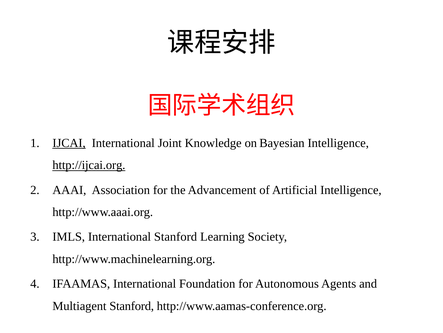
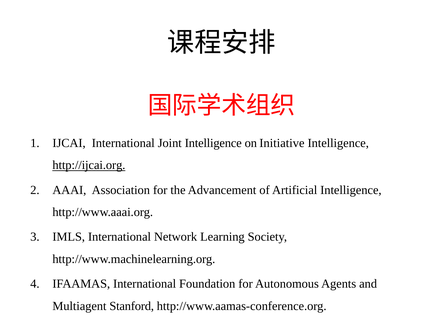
IJCAI underline: present -> none
Joint Knowledge: Knowledge -> Intelligence
Bayesian: Bayesian -> Initiative
International Stanford: Stanford -> Network
